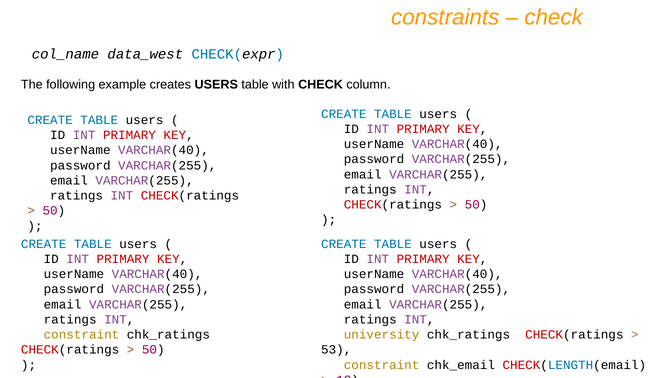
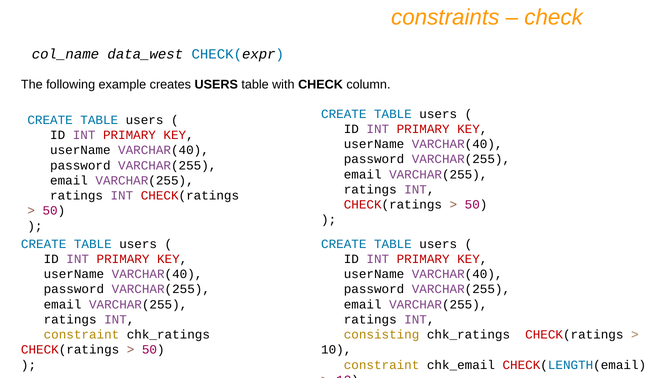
university: university -> consisting
53: 53 -> 10
